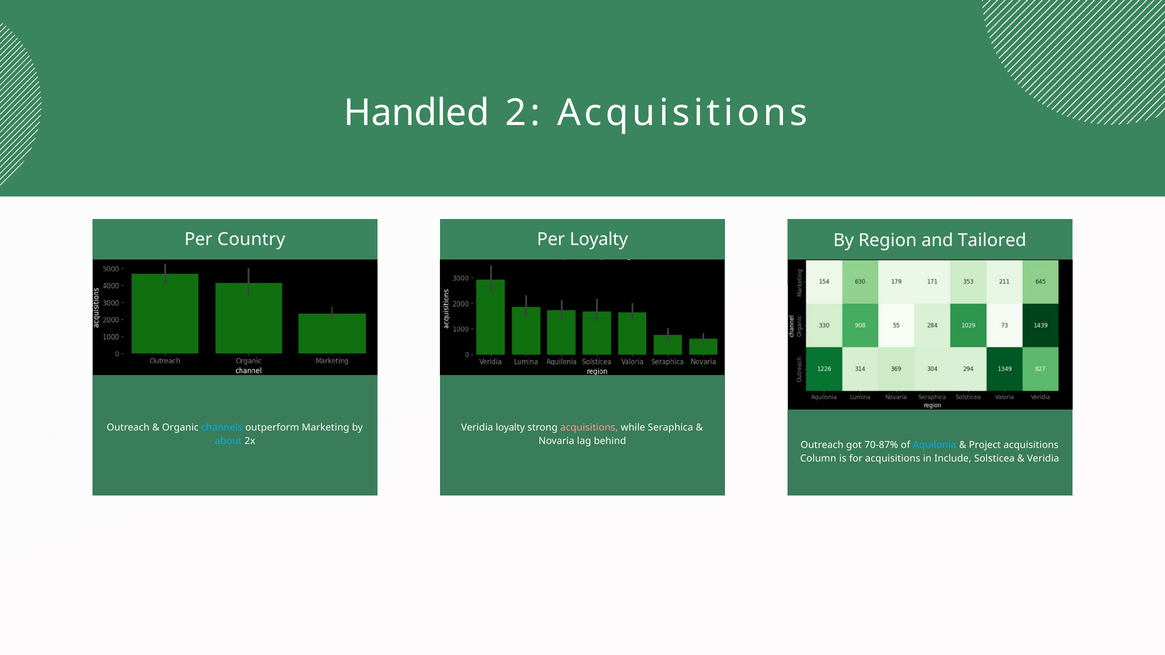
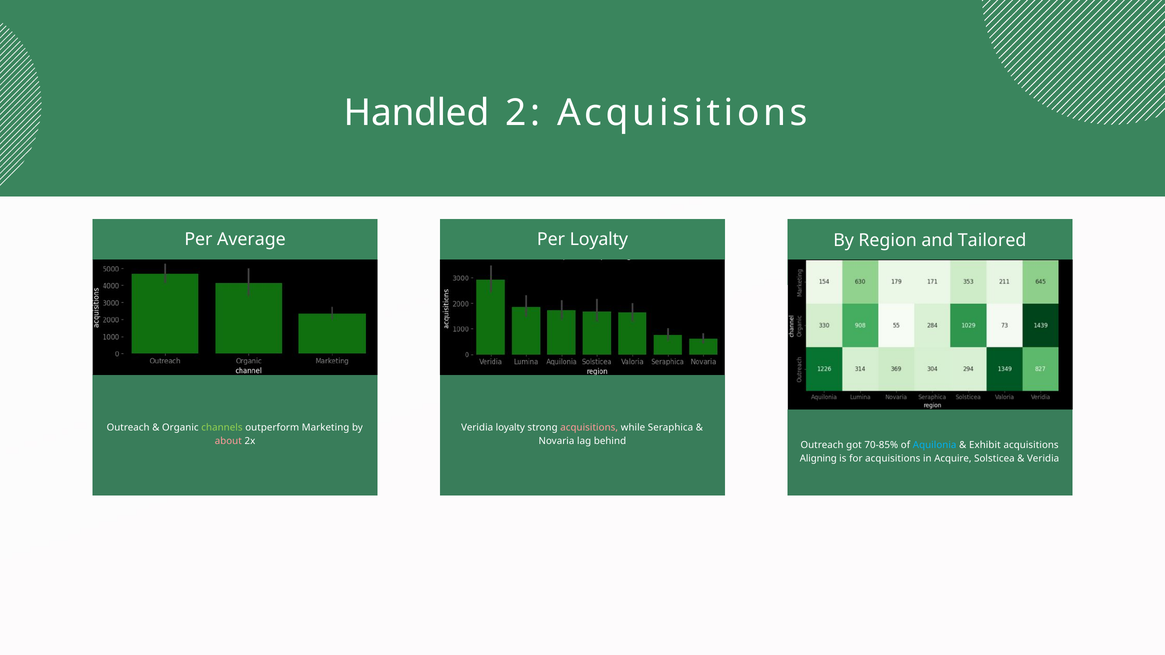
Country: Country -> Average
channels colour: light blue -> light green
about colour: light blue -> pink
70-87%: 70-87% -> 70-85%
Project: Project -> Exhibit
Column: Column -> Aligning
Include: Include -> Acquire
